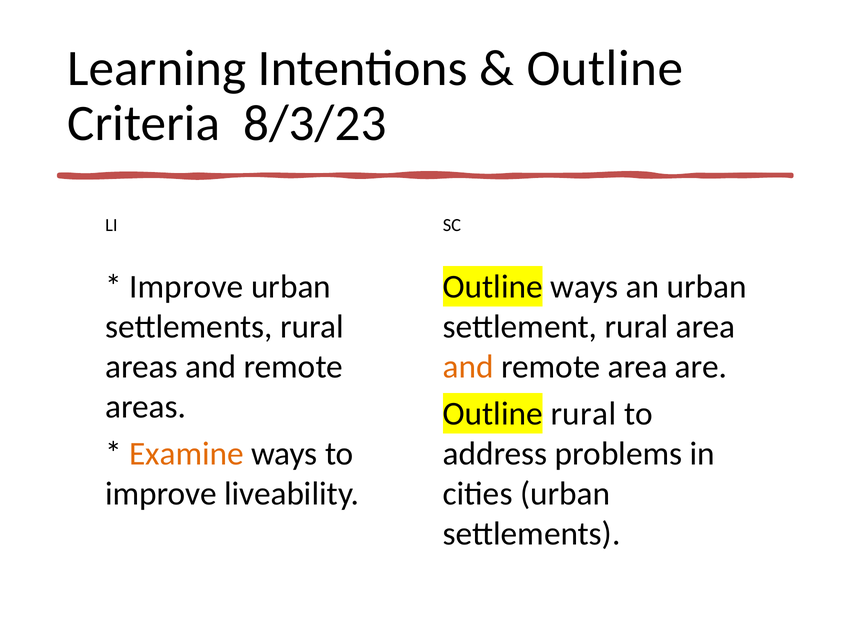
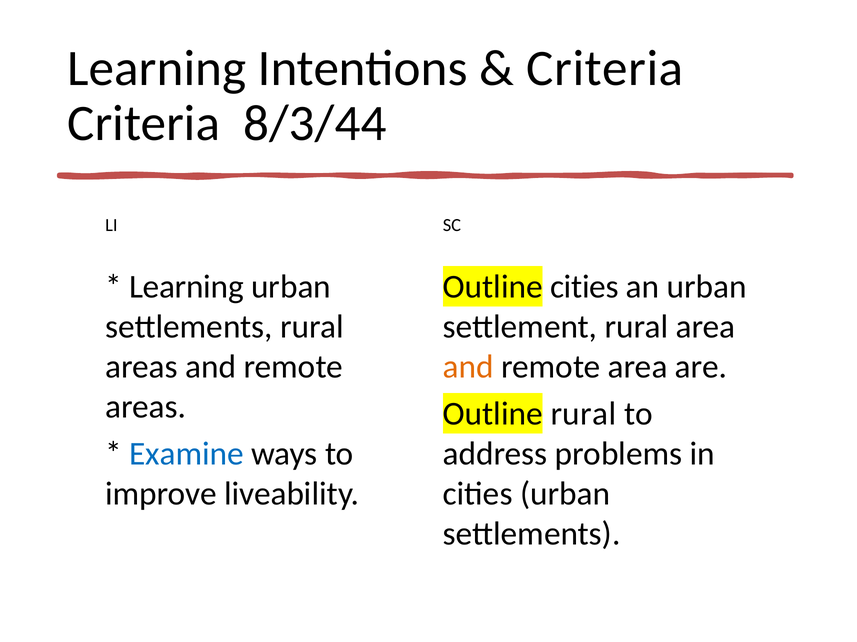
Outline at (605, 68): Outline -> Criteria
8/3/23: 8/3/23 -> 8/3/44
Improve at (186, 287): Improve -> Learning
Outline ways: ways -> cities
Examine colour: orange -> blue
